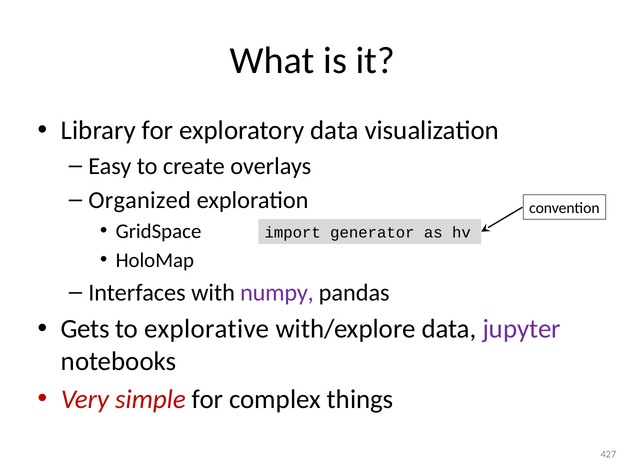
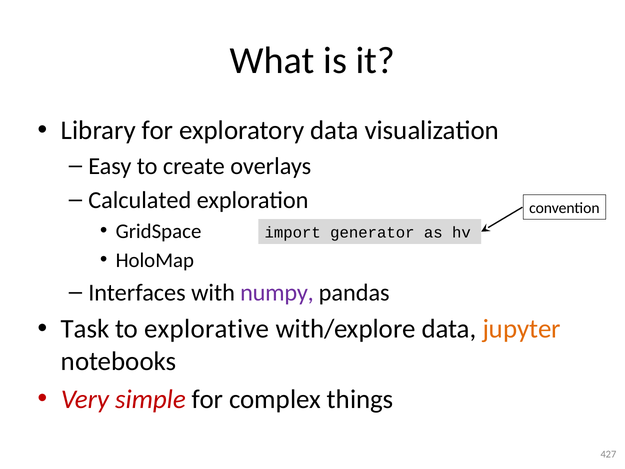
Organized: Organized -> Calculated
Gets: Gets -> Task
jupyter colour: purple -> orange
